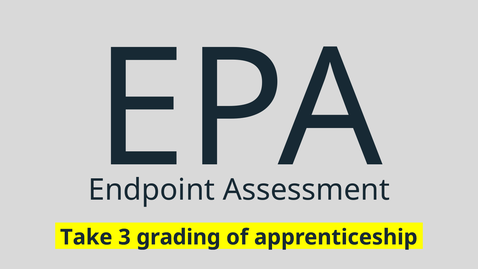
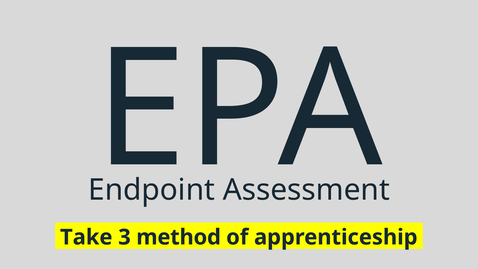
grading: grading -> method
